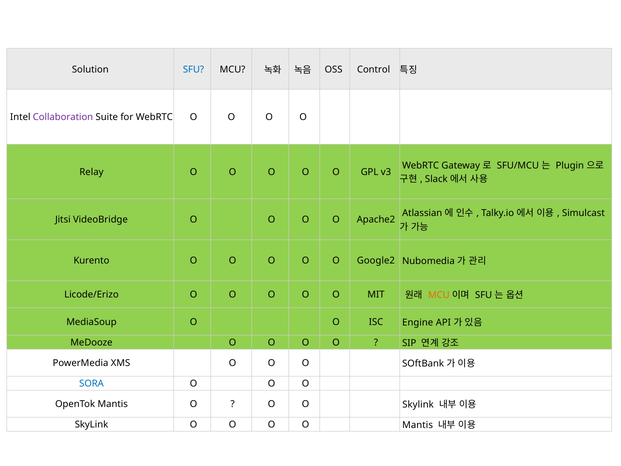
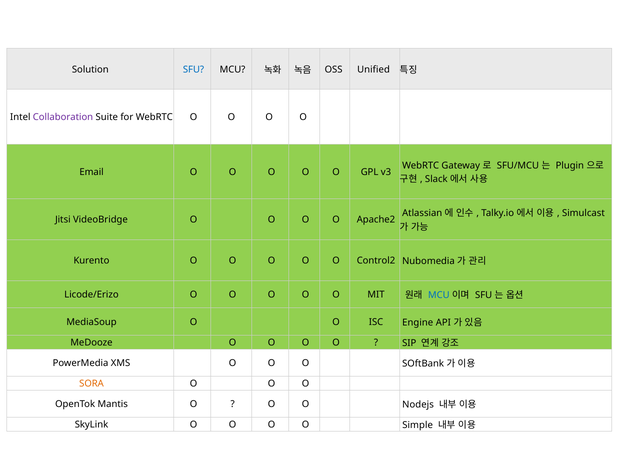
Control: Control -> Unified
Relay: Relay -> Email
Google2: Google2 -> Control2
MCU at (439, 295) colour: orange -> blue
SORA colour: blue -> orange
O Skylink: Skylink -> Nodejs
O Mantis: Mantis -> Simple
